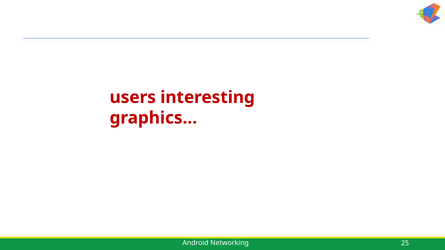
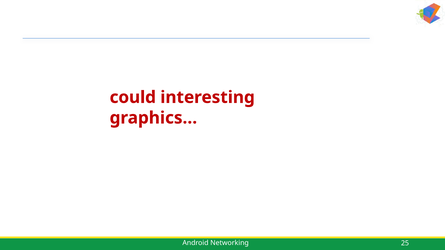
users: users -> could
